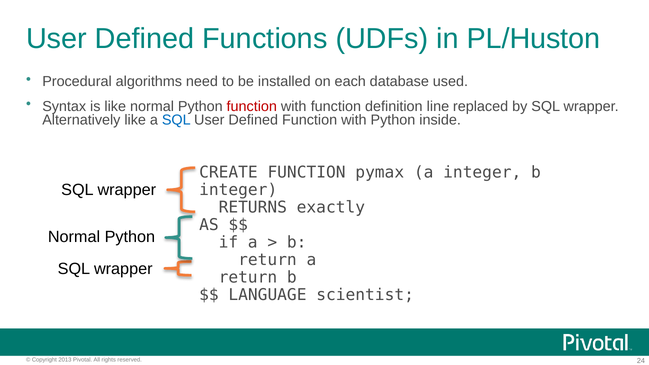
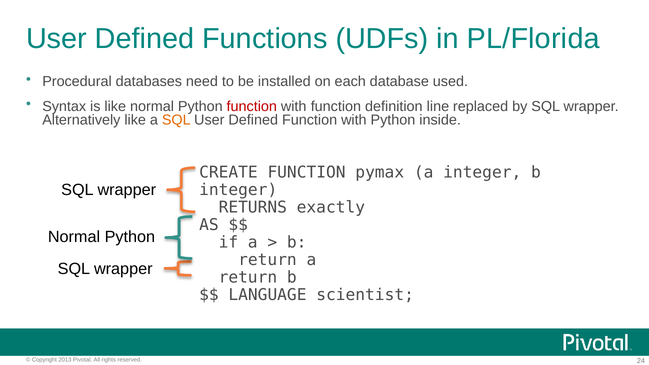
PL/Huston: PL/Huston -> PL/Florida
algorithms: algorithms -> databases
SQL at (176, 120) colour: blue -> orange
